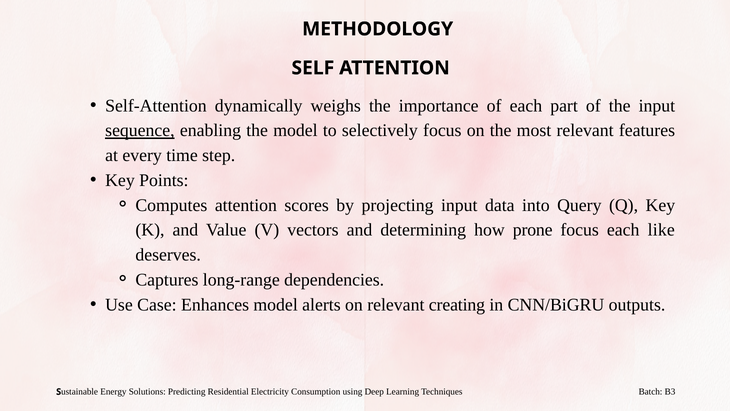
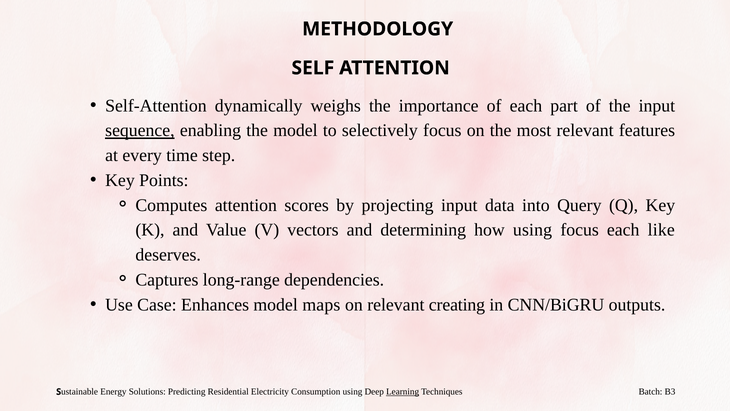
how prone: prone -> using
alerts: alerts -> maps
Learning underline: none -> present
